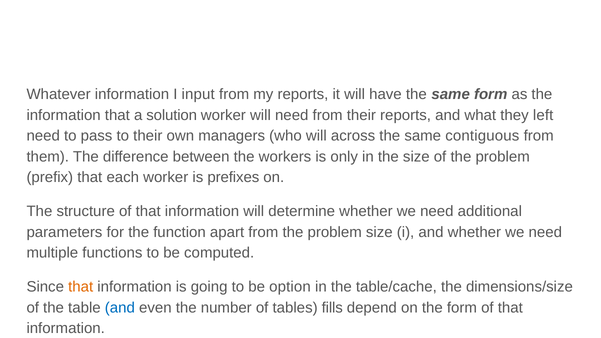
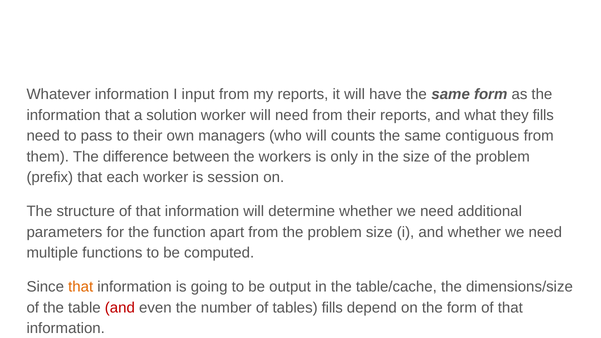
they left: left -> fills
across: across -> counts
prefixes: prefixes -> session
option: option -> output
and at (120, 308) colour: blue -> red
